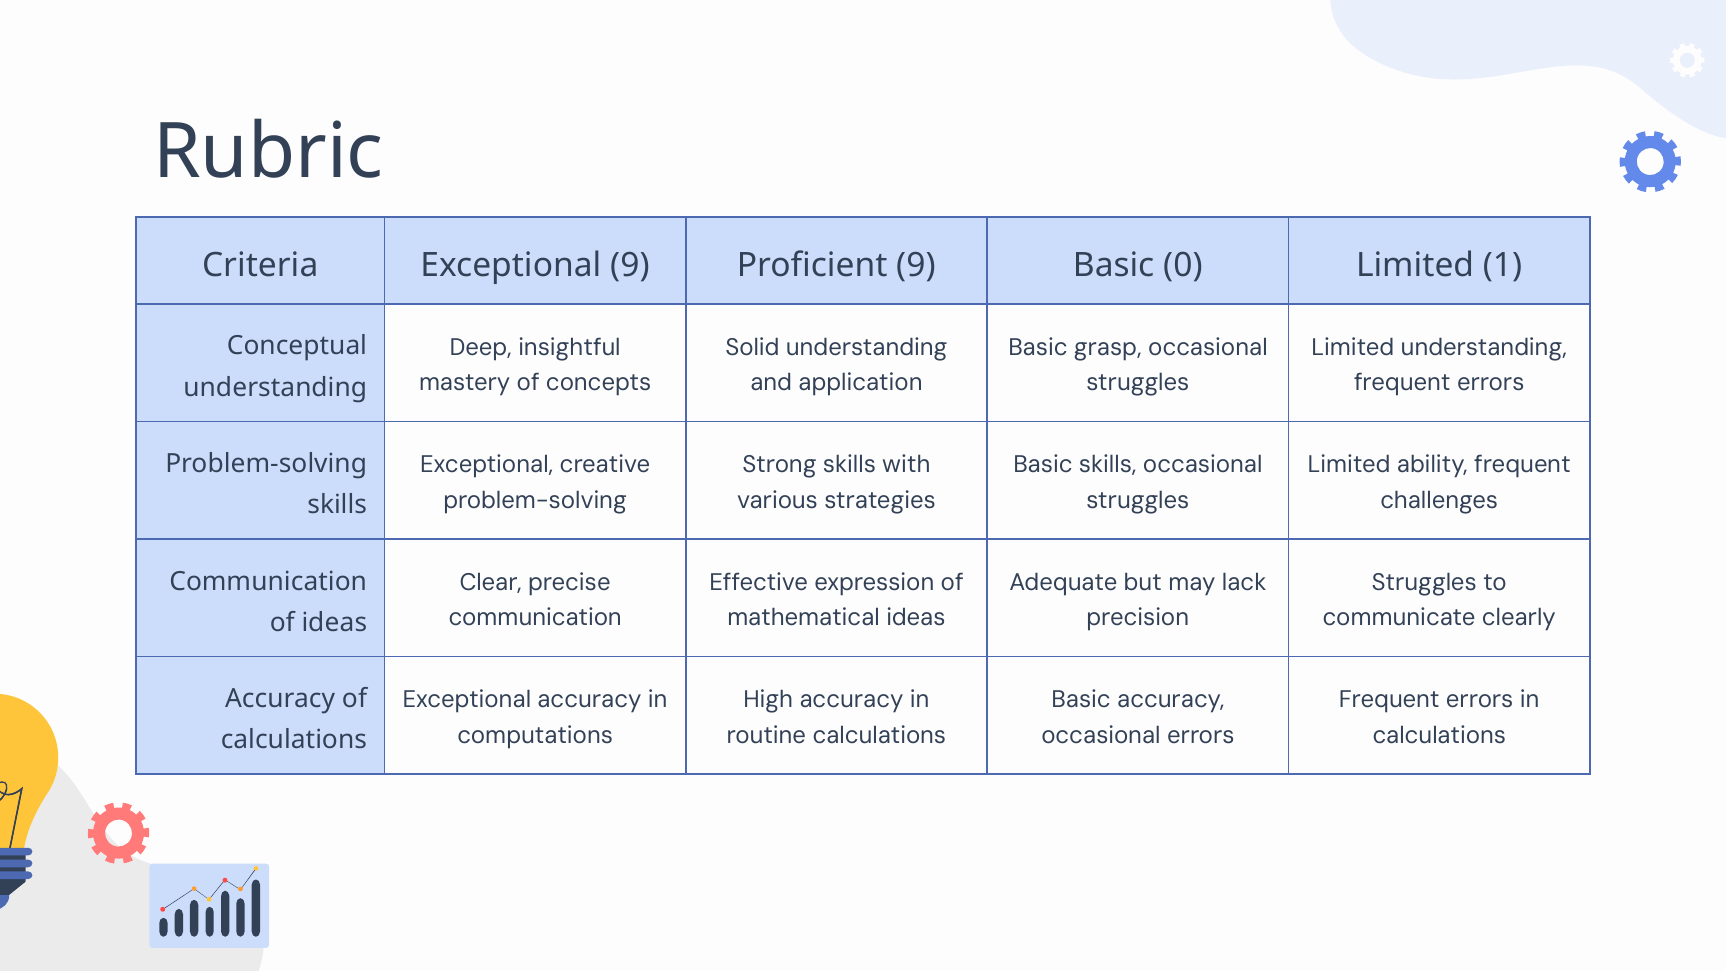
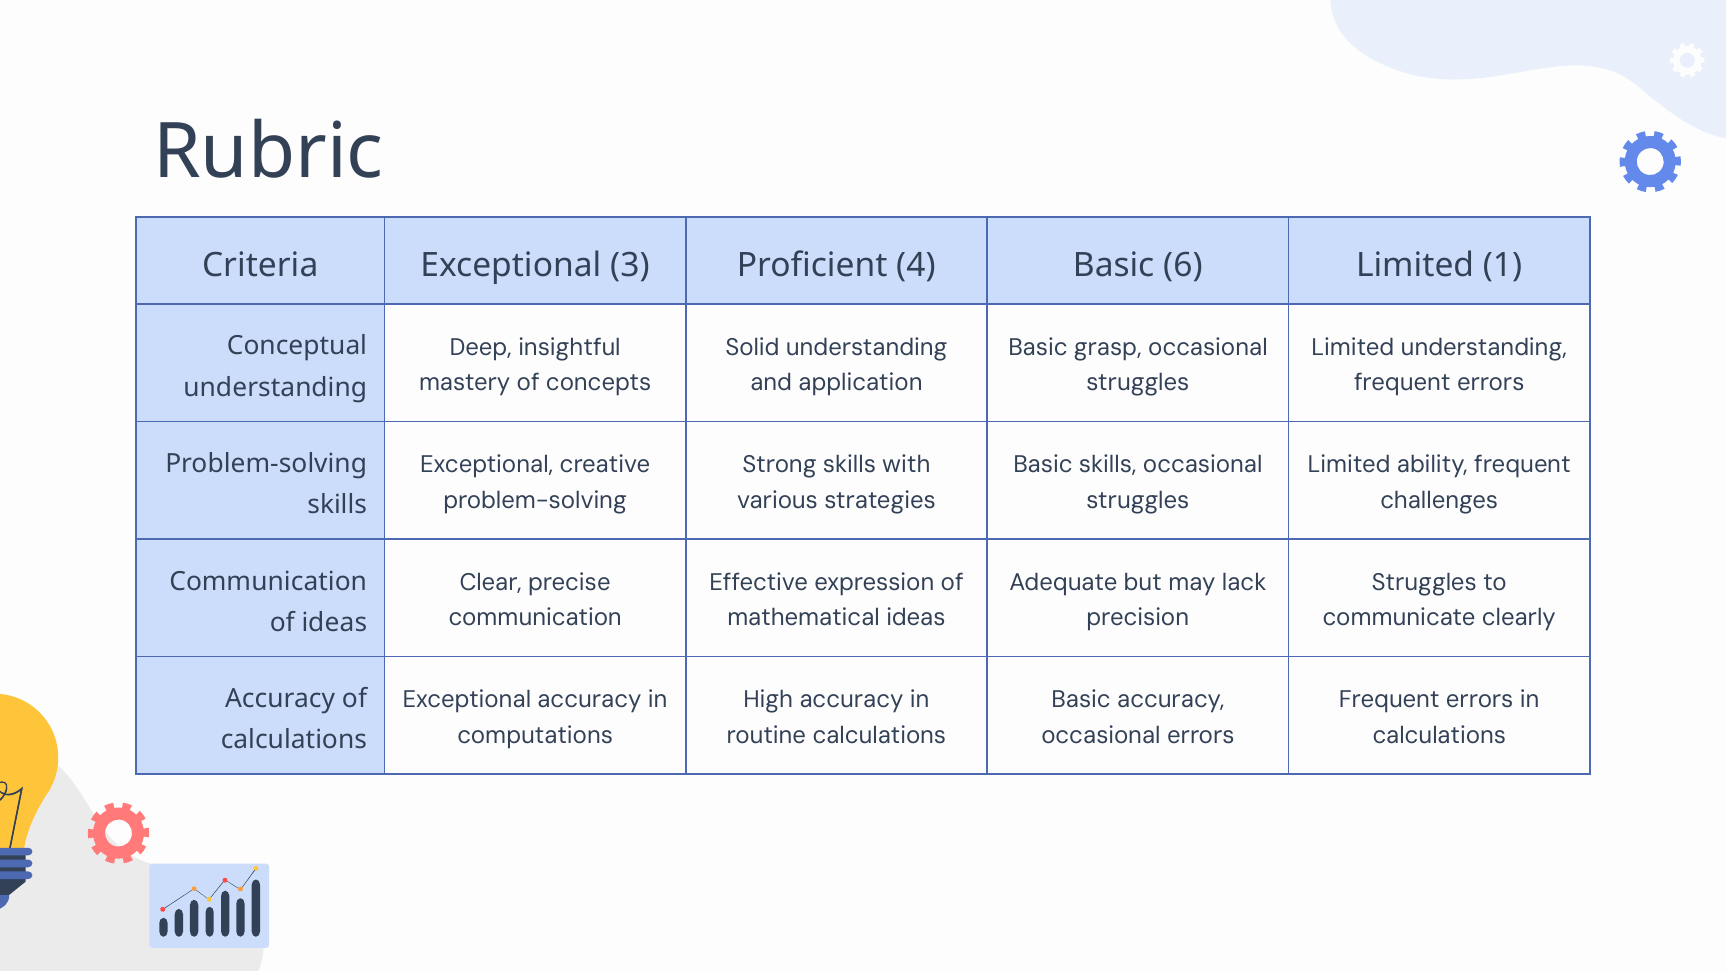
Exceptional 9: 9 -> 3
Proficient 9: 9 -> 4
0: 0 -> 6
